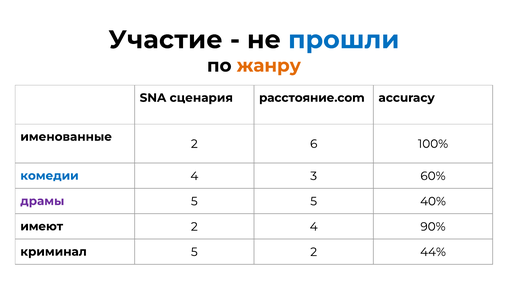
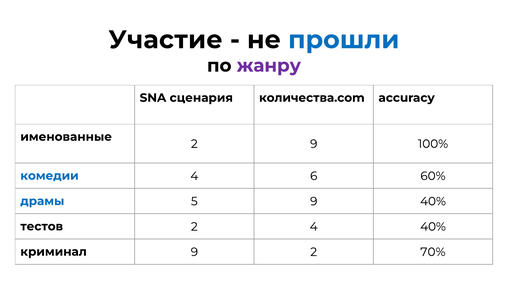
жанру colour: orange -> purple
расстояние.com: расстояние.com -> количества.com
2 6: 6 -> 9
3: 3 -> 6
драмы colour: purple -> blue
5 5: 5 -> 9
имеют: имеют -> тестов
4 90%: 90% -> 40%
криминал 5: 5 -> 9
44%: 44% -> 70%
